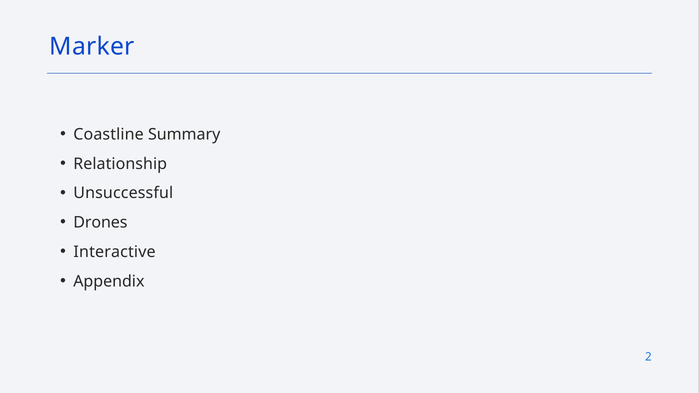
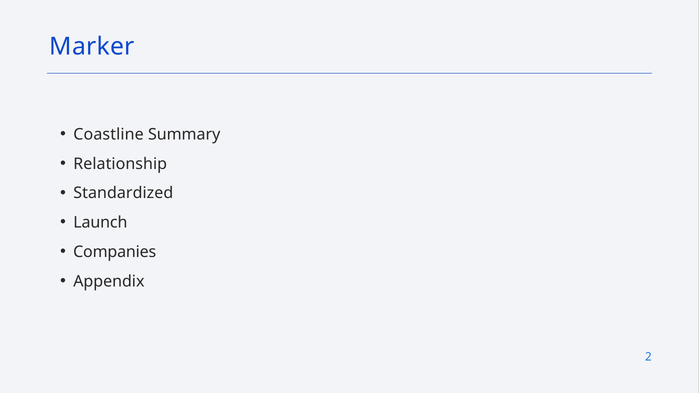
Unsuccessful: Unsuccessful -> Standardized
Drones: Drones -> Launch
Interactive: Interactive -> Companies
